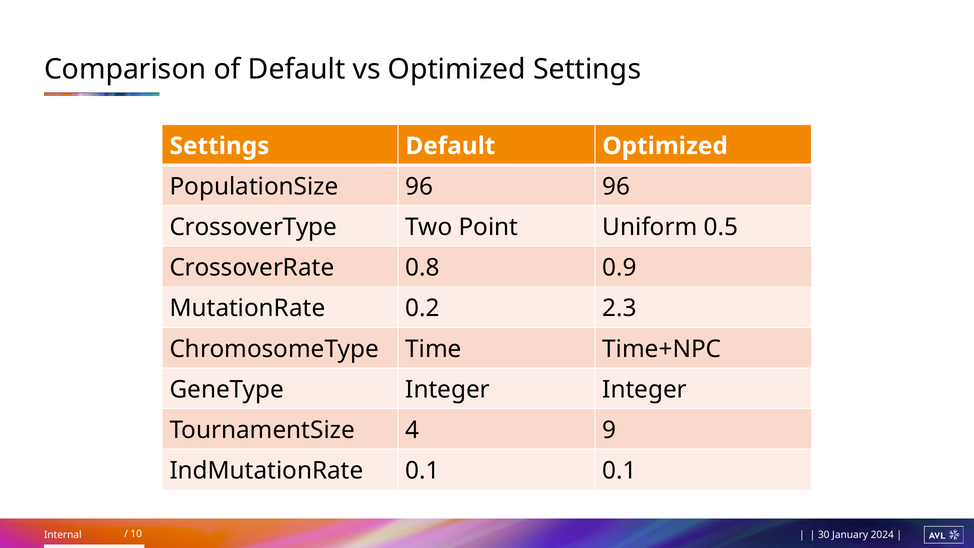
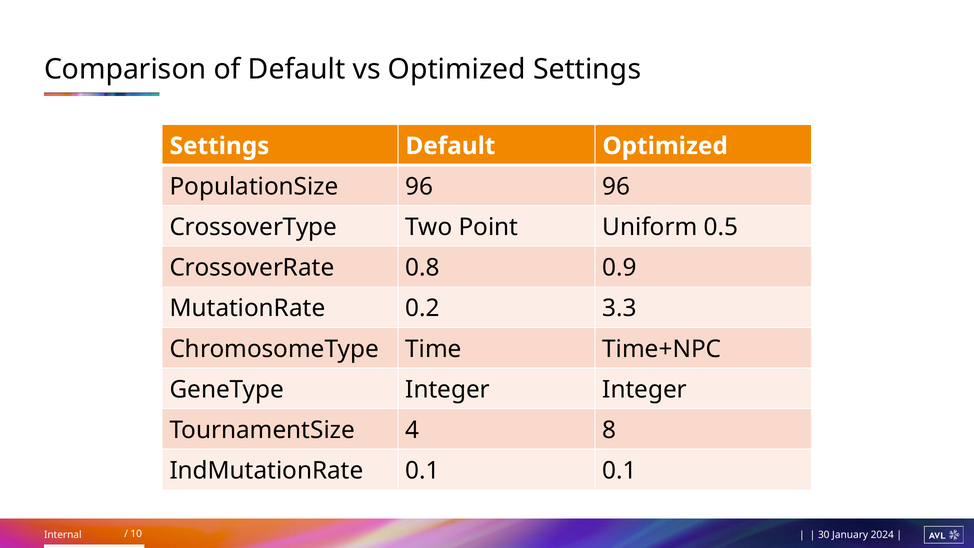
2.3: 2.3 -> 3.3
9: 9 -> 8
